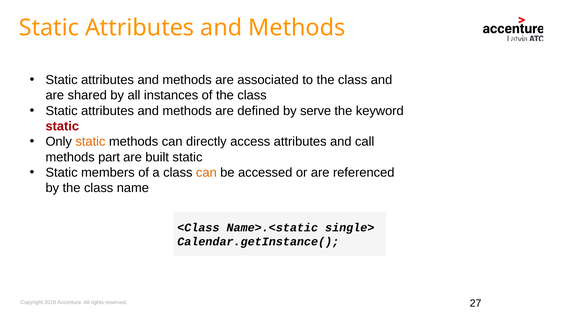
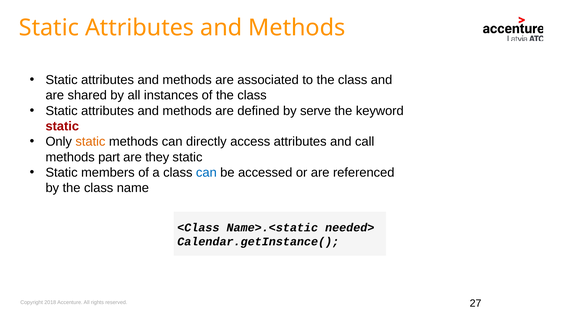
built: built -> they
can at (206, 173) colour: orange -> blue
single>: single> -> needed>
